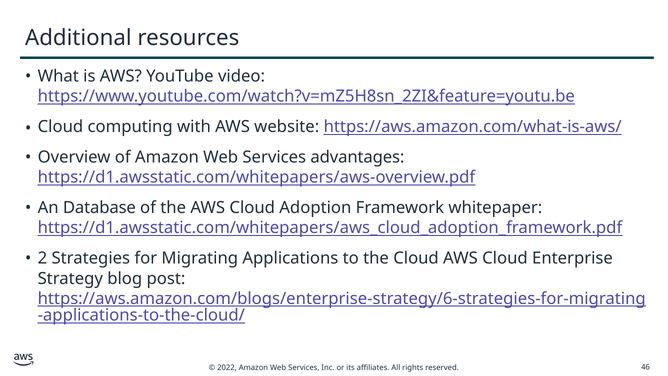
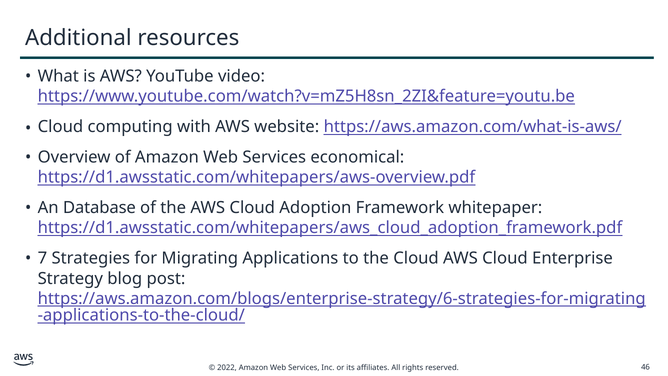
advantages: advantages -> economical
2: 2 -> 7
